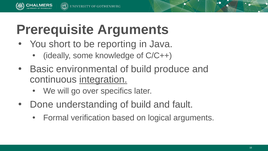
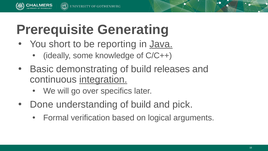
Prerequisite Arguments: Arguments -> Generating
Java underline: none -> present
environmental: environmental -> demonstrating
produce: produce -> releases
fault: fault -> pick
